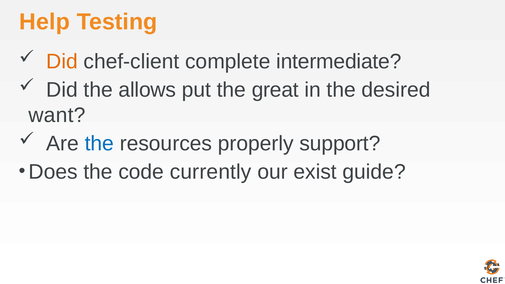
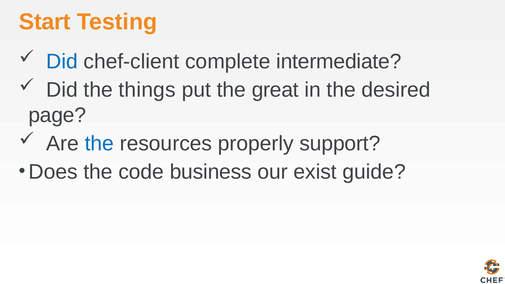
Help: Help -> Start
Did at (62, 61) colour: orange -> blue
allows: allows -> things
want: want -> page
currently: currently -> business
